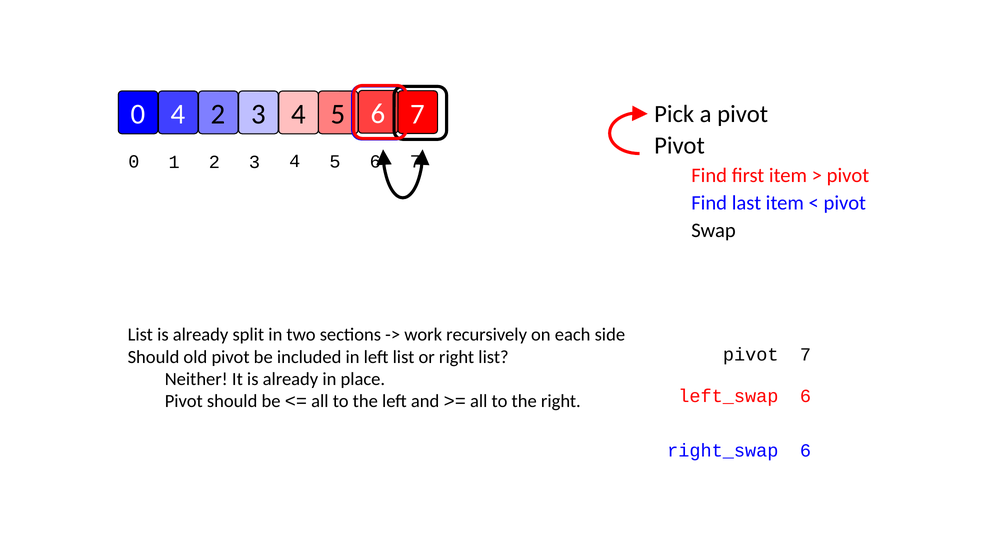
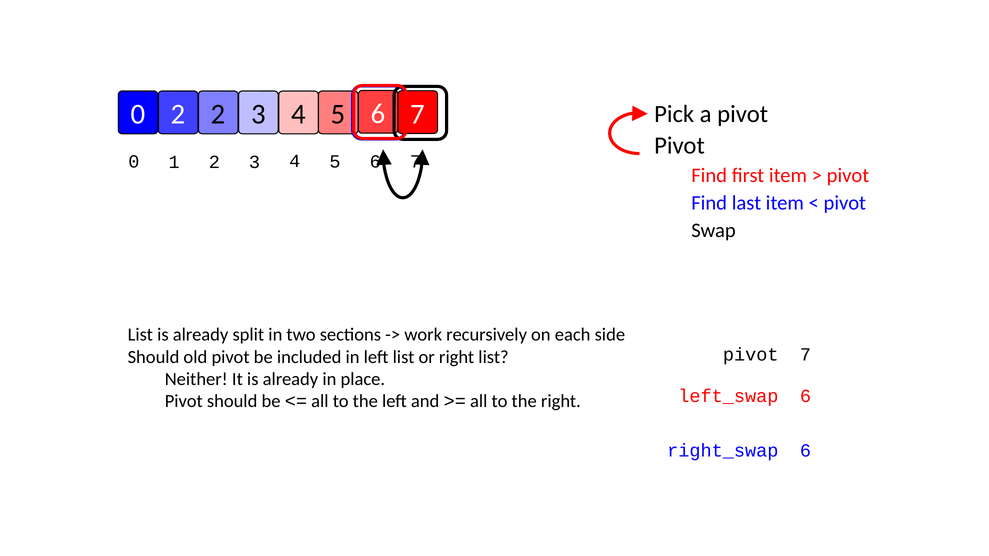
0 4: 4 -> 2
